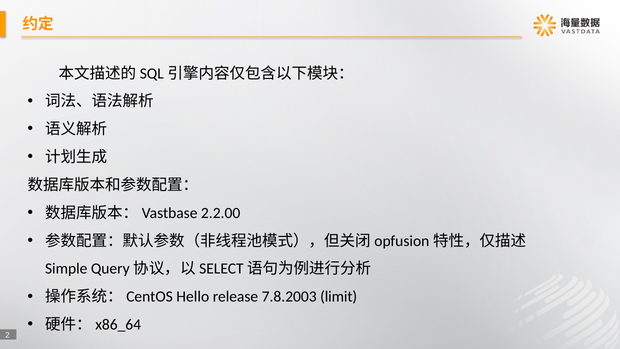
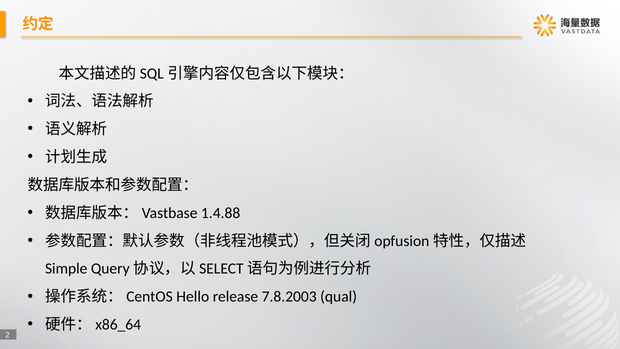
2.2.00: 2.2.00 -> 1.4.88
limit: limit -> qual
